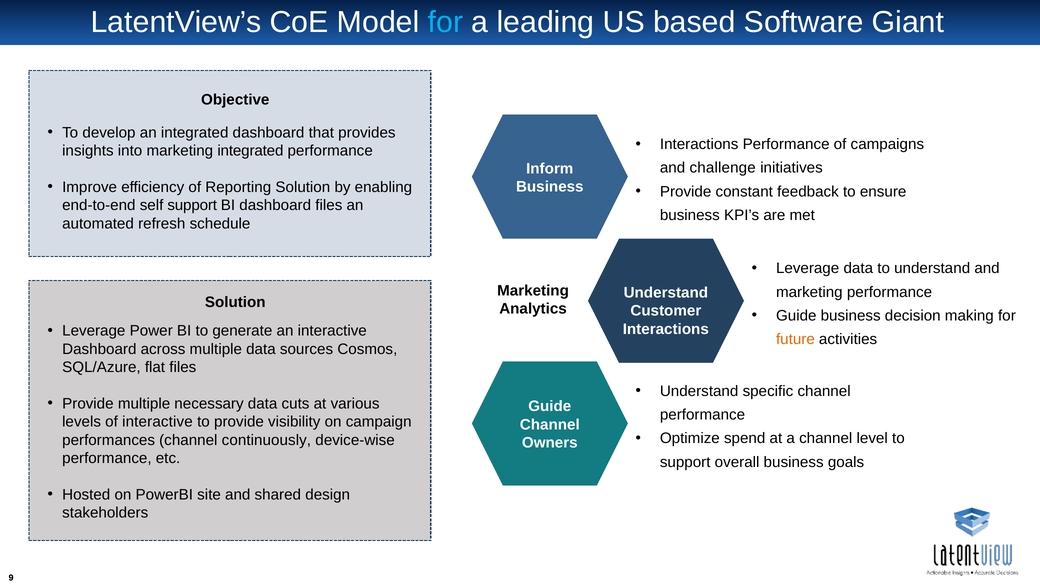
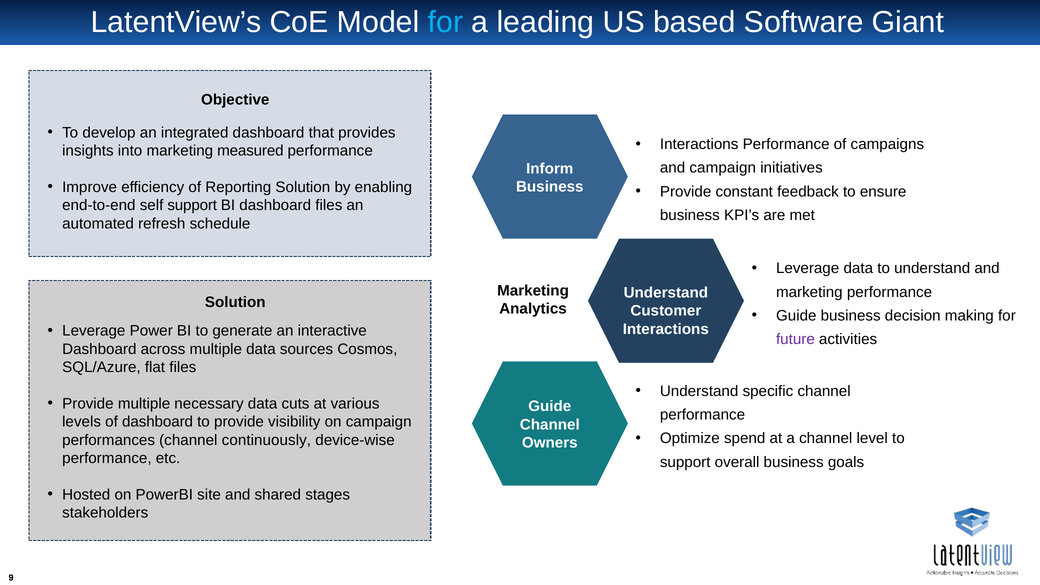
marketing integrated: integrated -> measured
and challenge: challenge -> campaign
future colour: orange -> purple
of interactive: interactive -> dashboard
design: design -> stages
